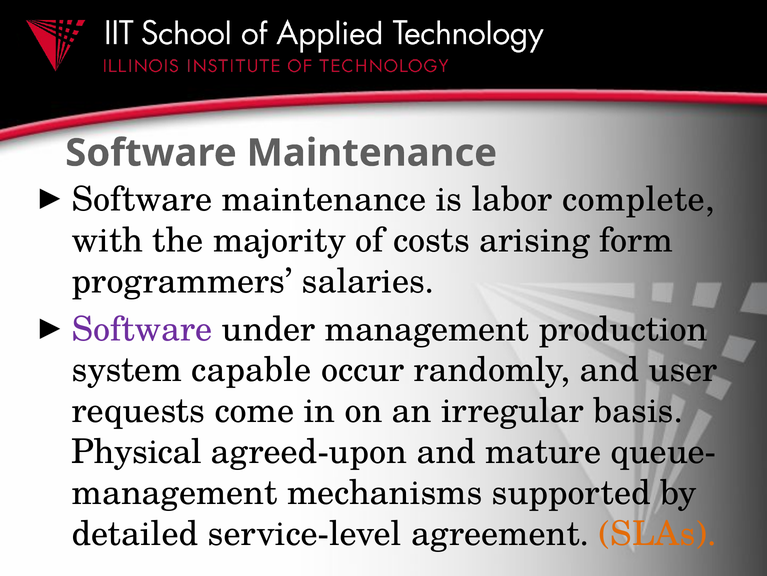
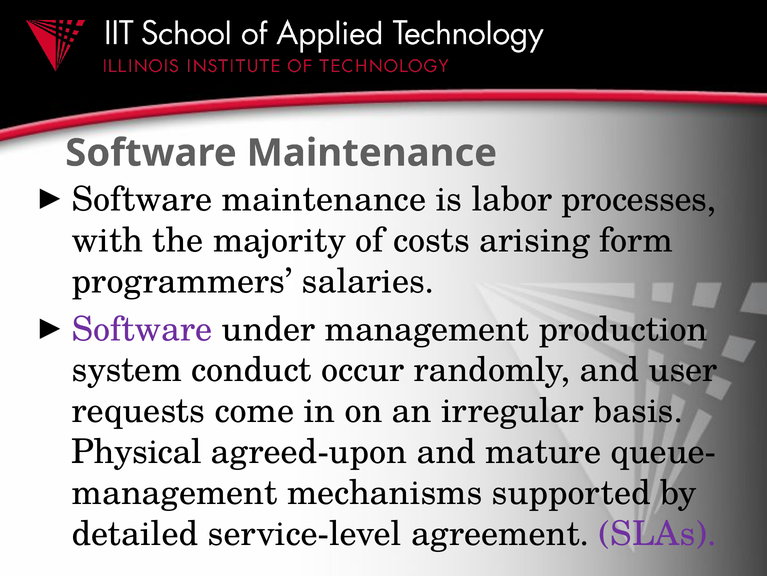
complete: complete -> processes
capable: capable -> conduct
SLAs colour: orange -> purple
